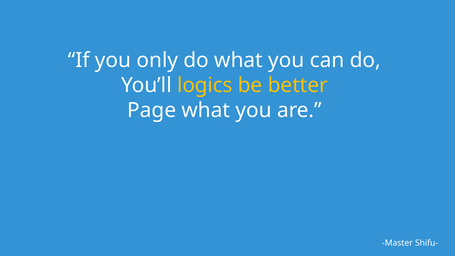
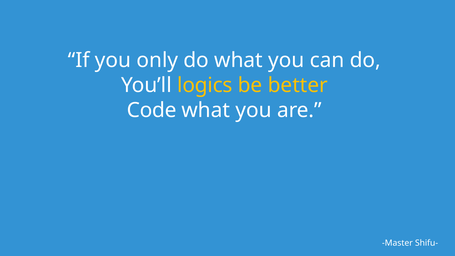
Page: Page -> Code
